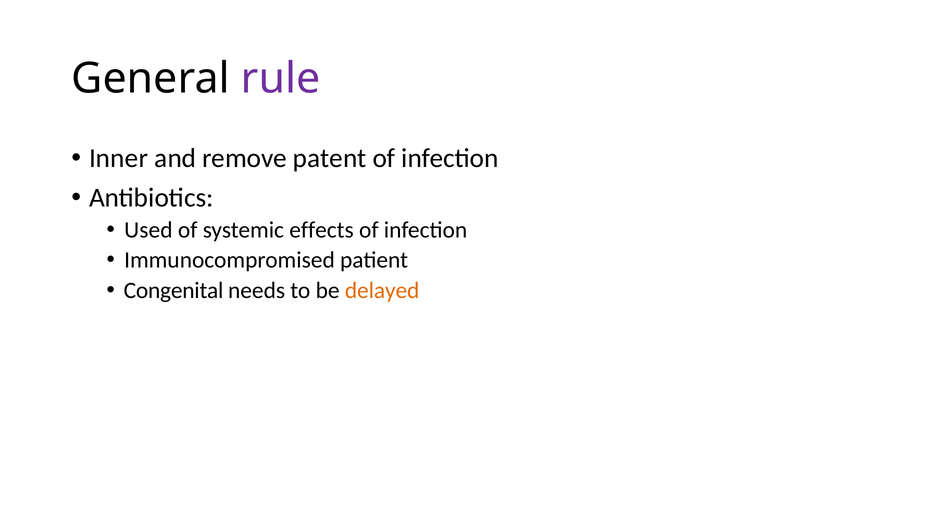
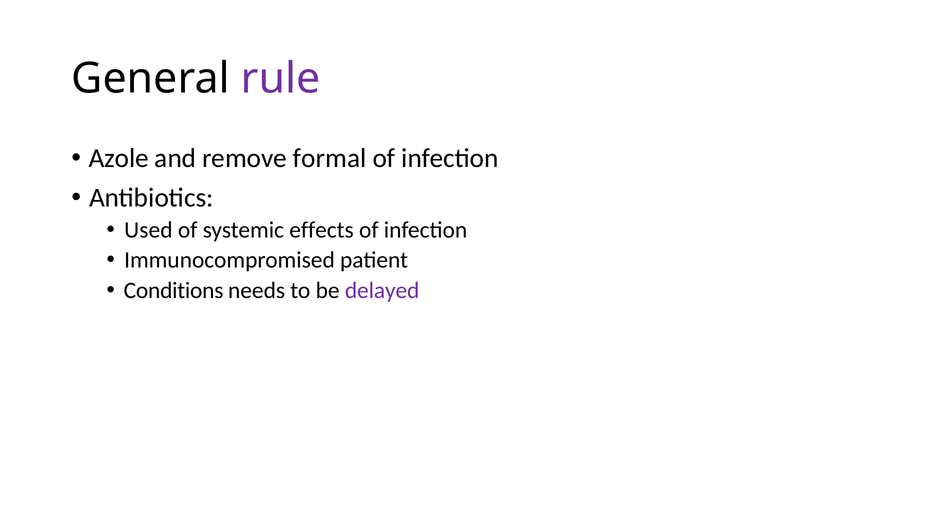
Inner: Inner -> Azole
patent: patent -> formal
Congenital: Congenital -> Conditions
delayed colour: orange -> purple
